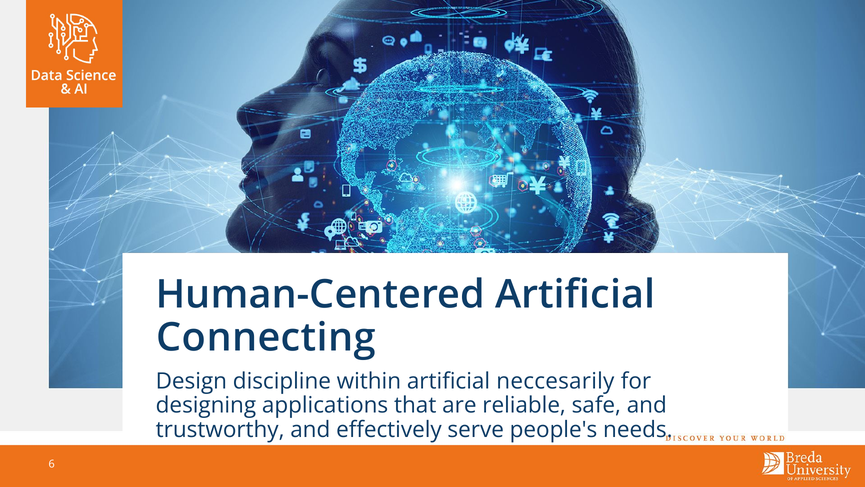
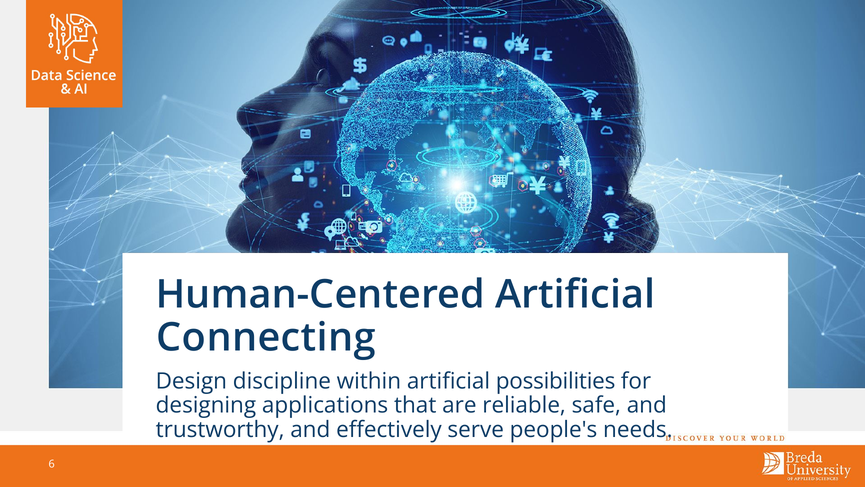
neccesarily: neccesarily -> possibilities
